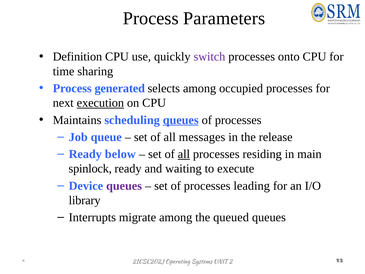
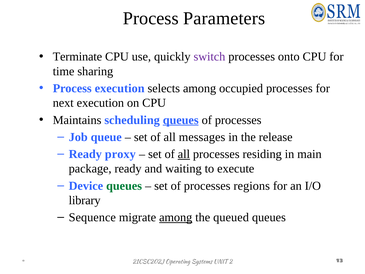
Definition: Definition -> Terminate
Process generated: generated -> execution
execution at (100, 103) underline: present -> none
below: below -> proxy
spinlock: spinlock -> package
queues at (124, 186) colour: purple -> green
leading: leading -> regions
Interrupts: Interrupts -> Sequence
among at (176, 217) underline: none -> present
